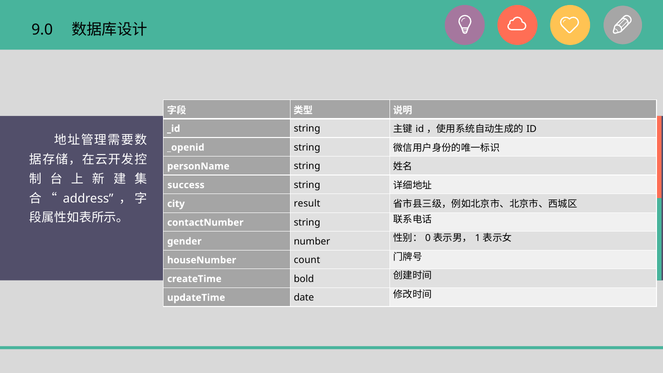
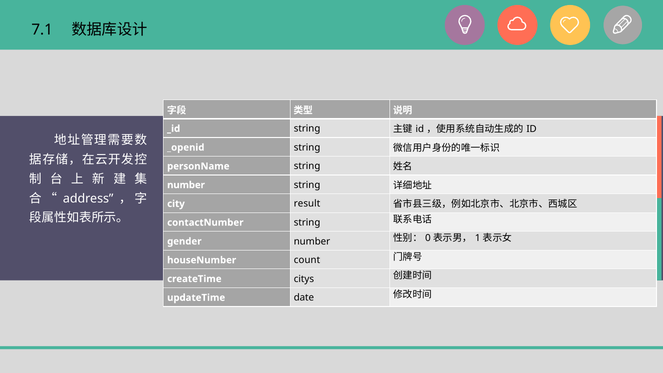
9.0: 9.0 -> 7.1
success at (186, 185): success -> number
bold: bold -> citys
